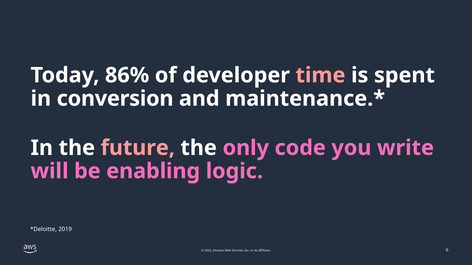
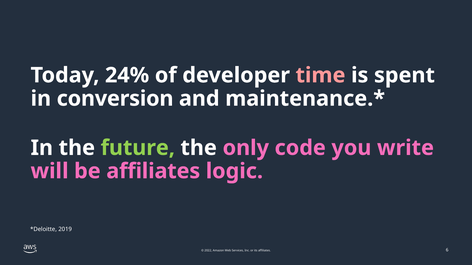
86%: 86% -> 24%
future colour: pink -> light green
be enabling: enabling -> affiliates
